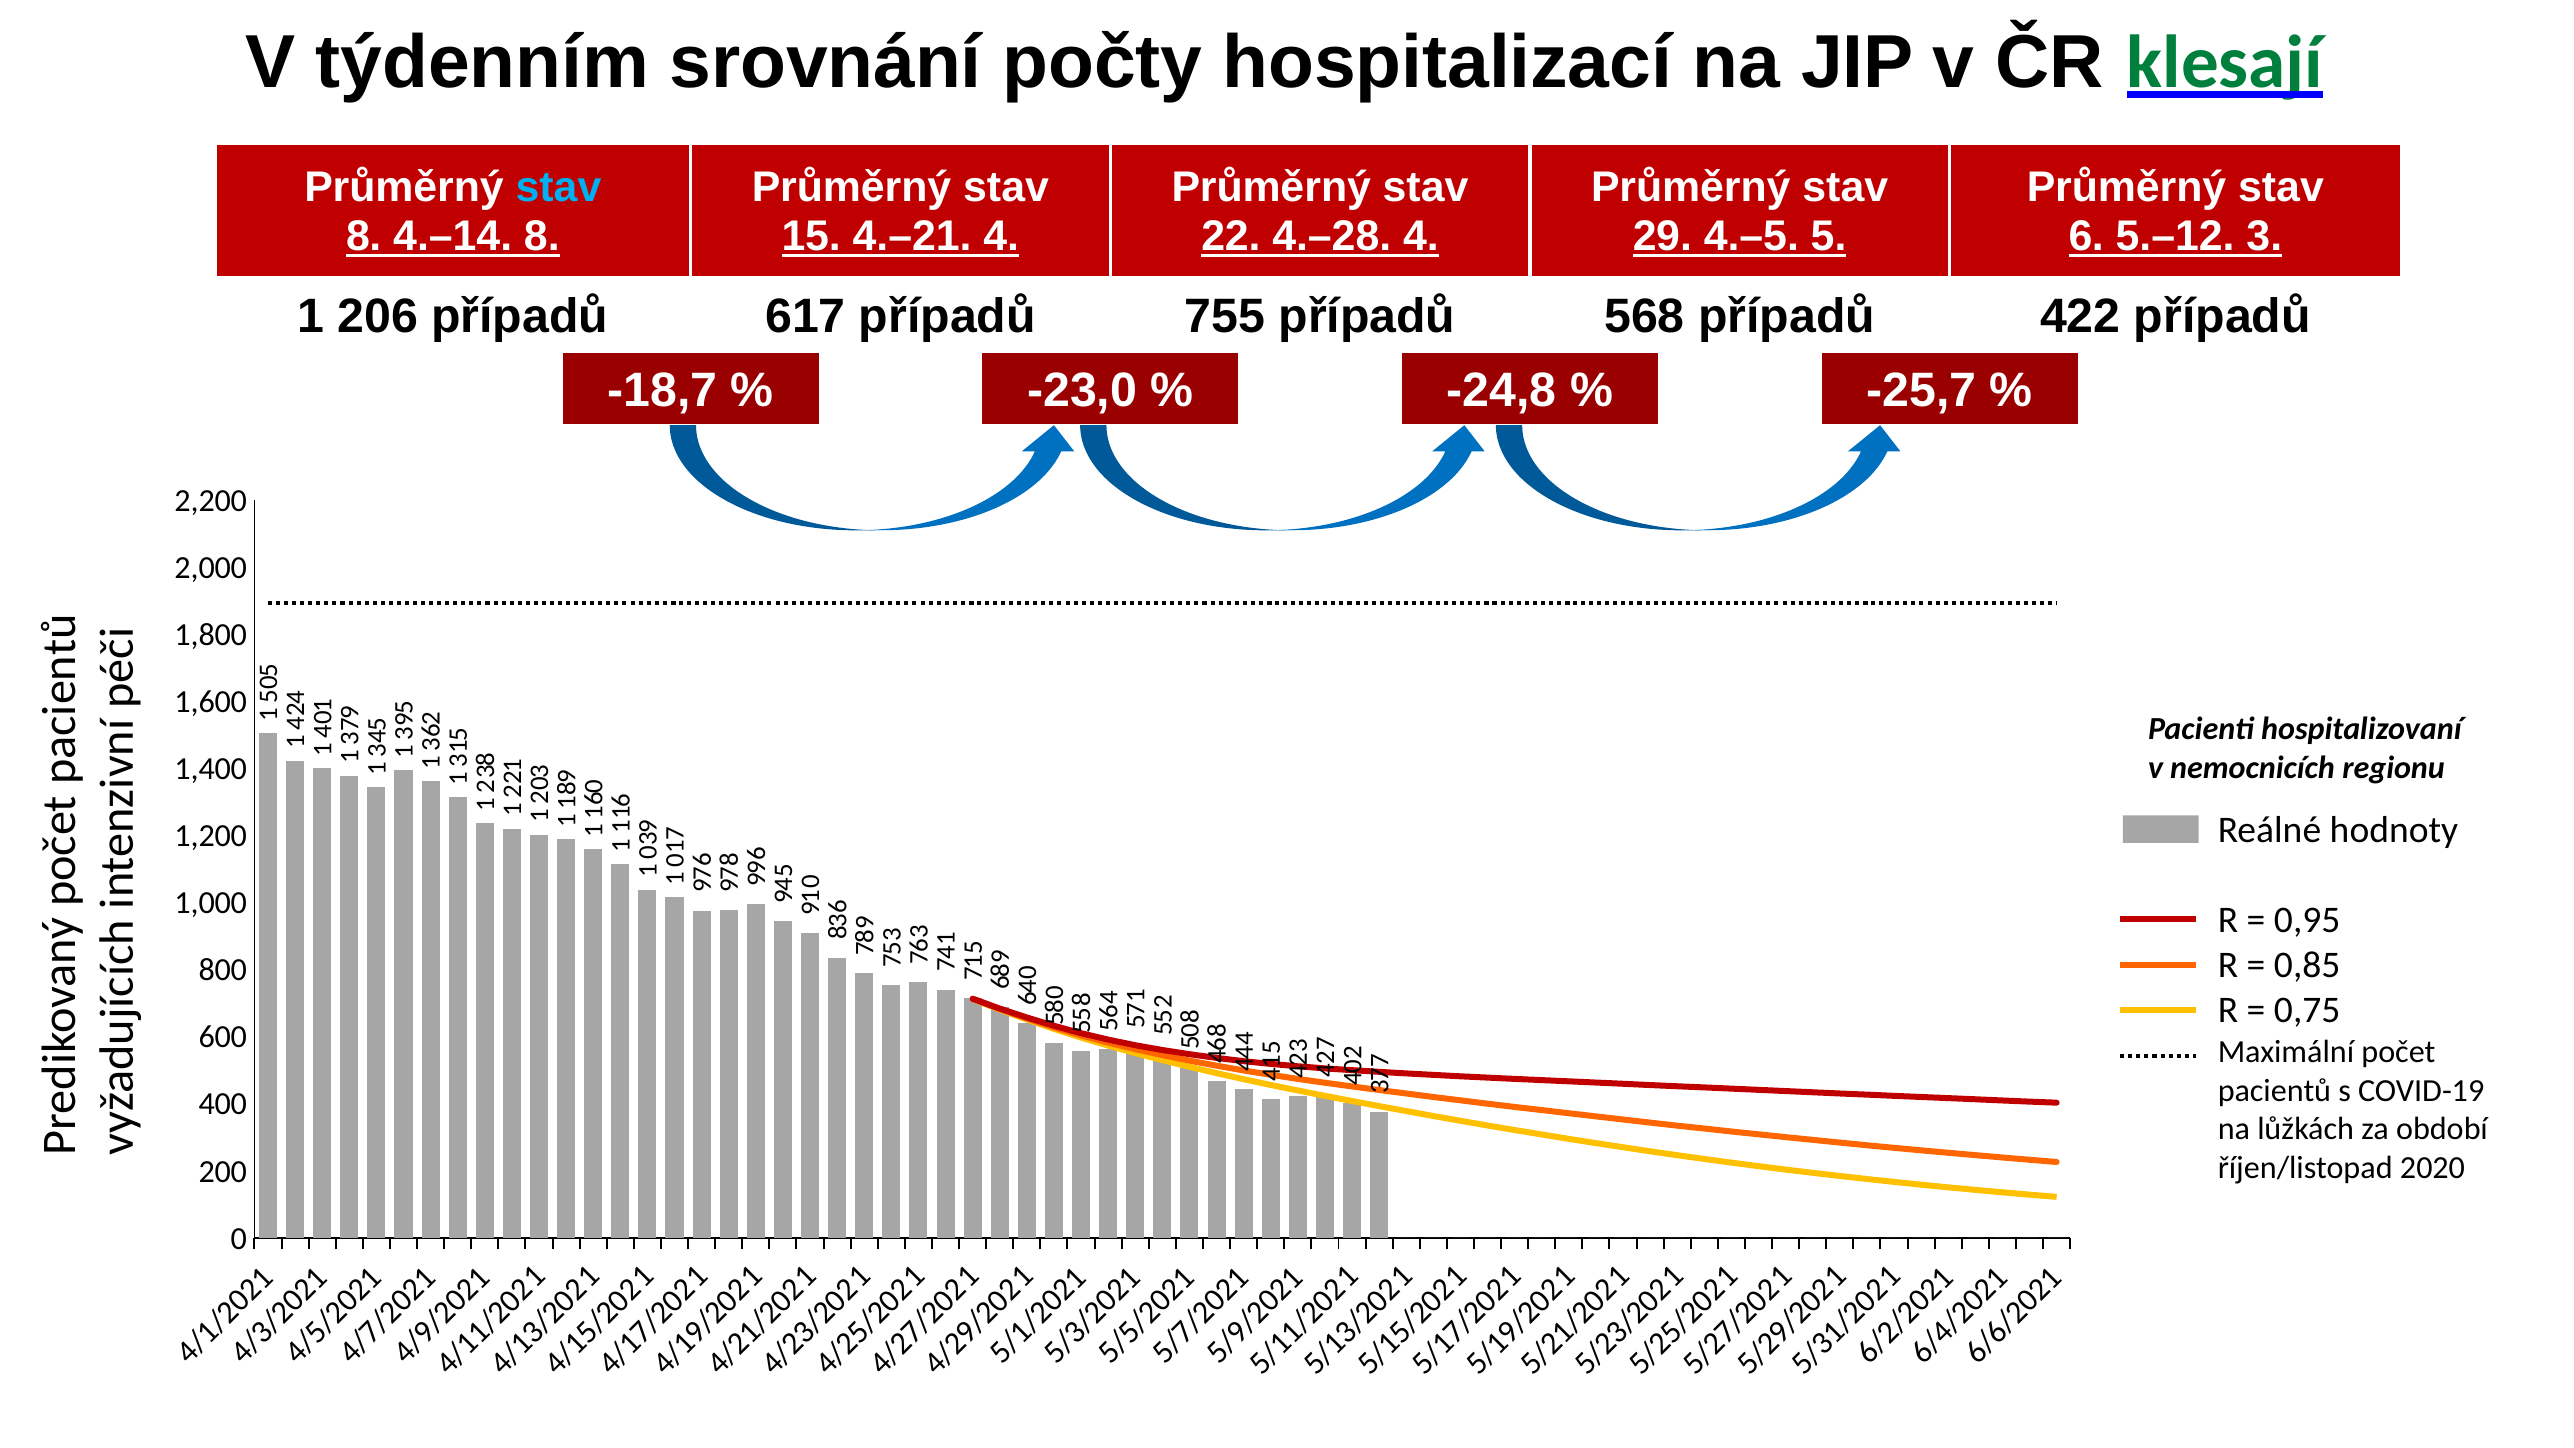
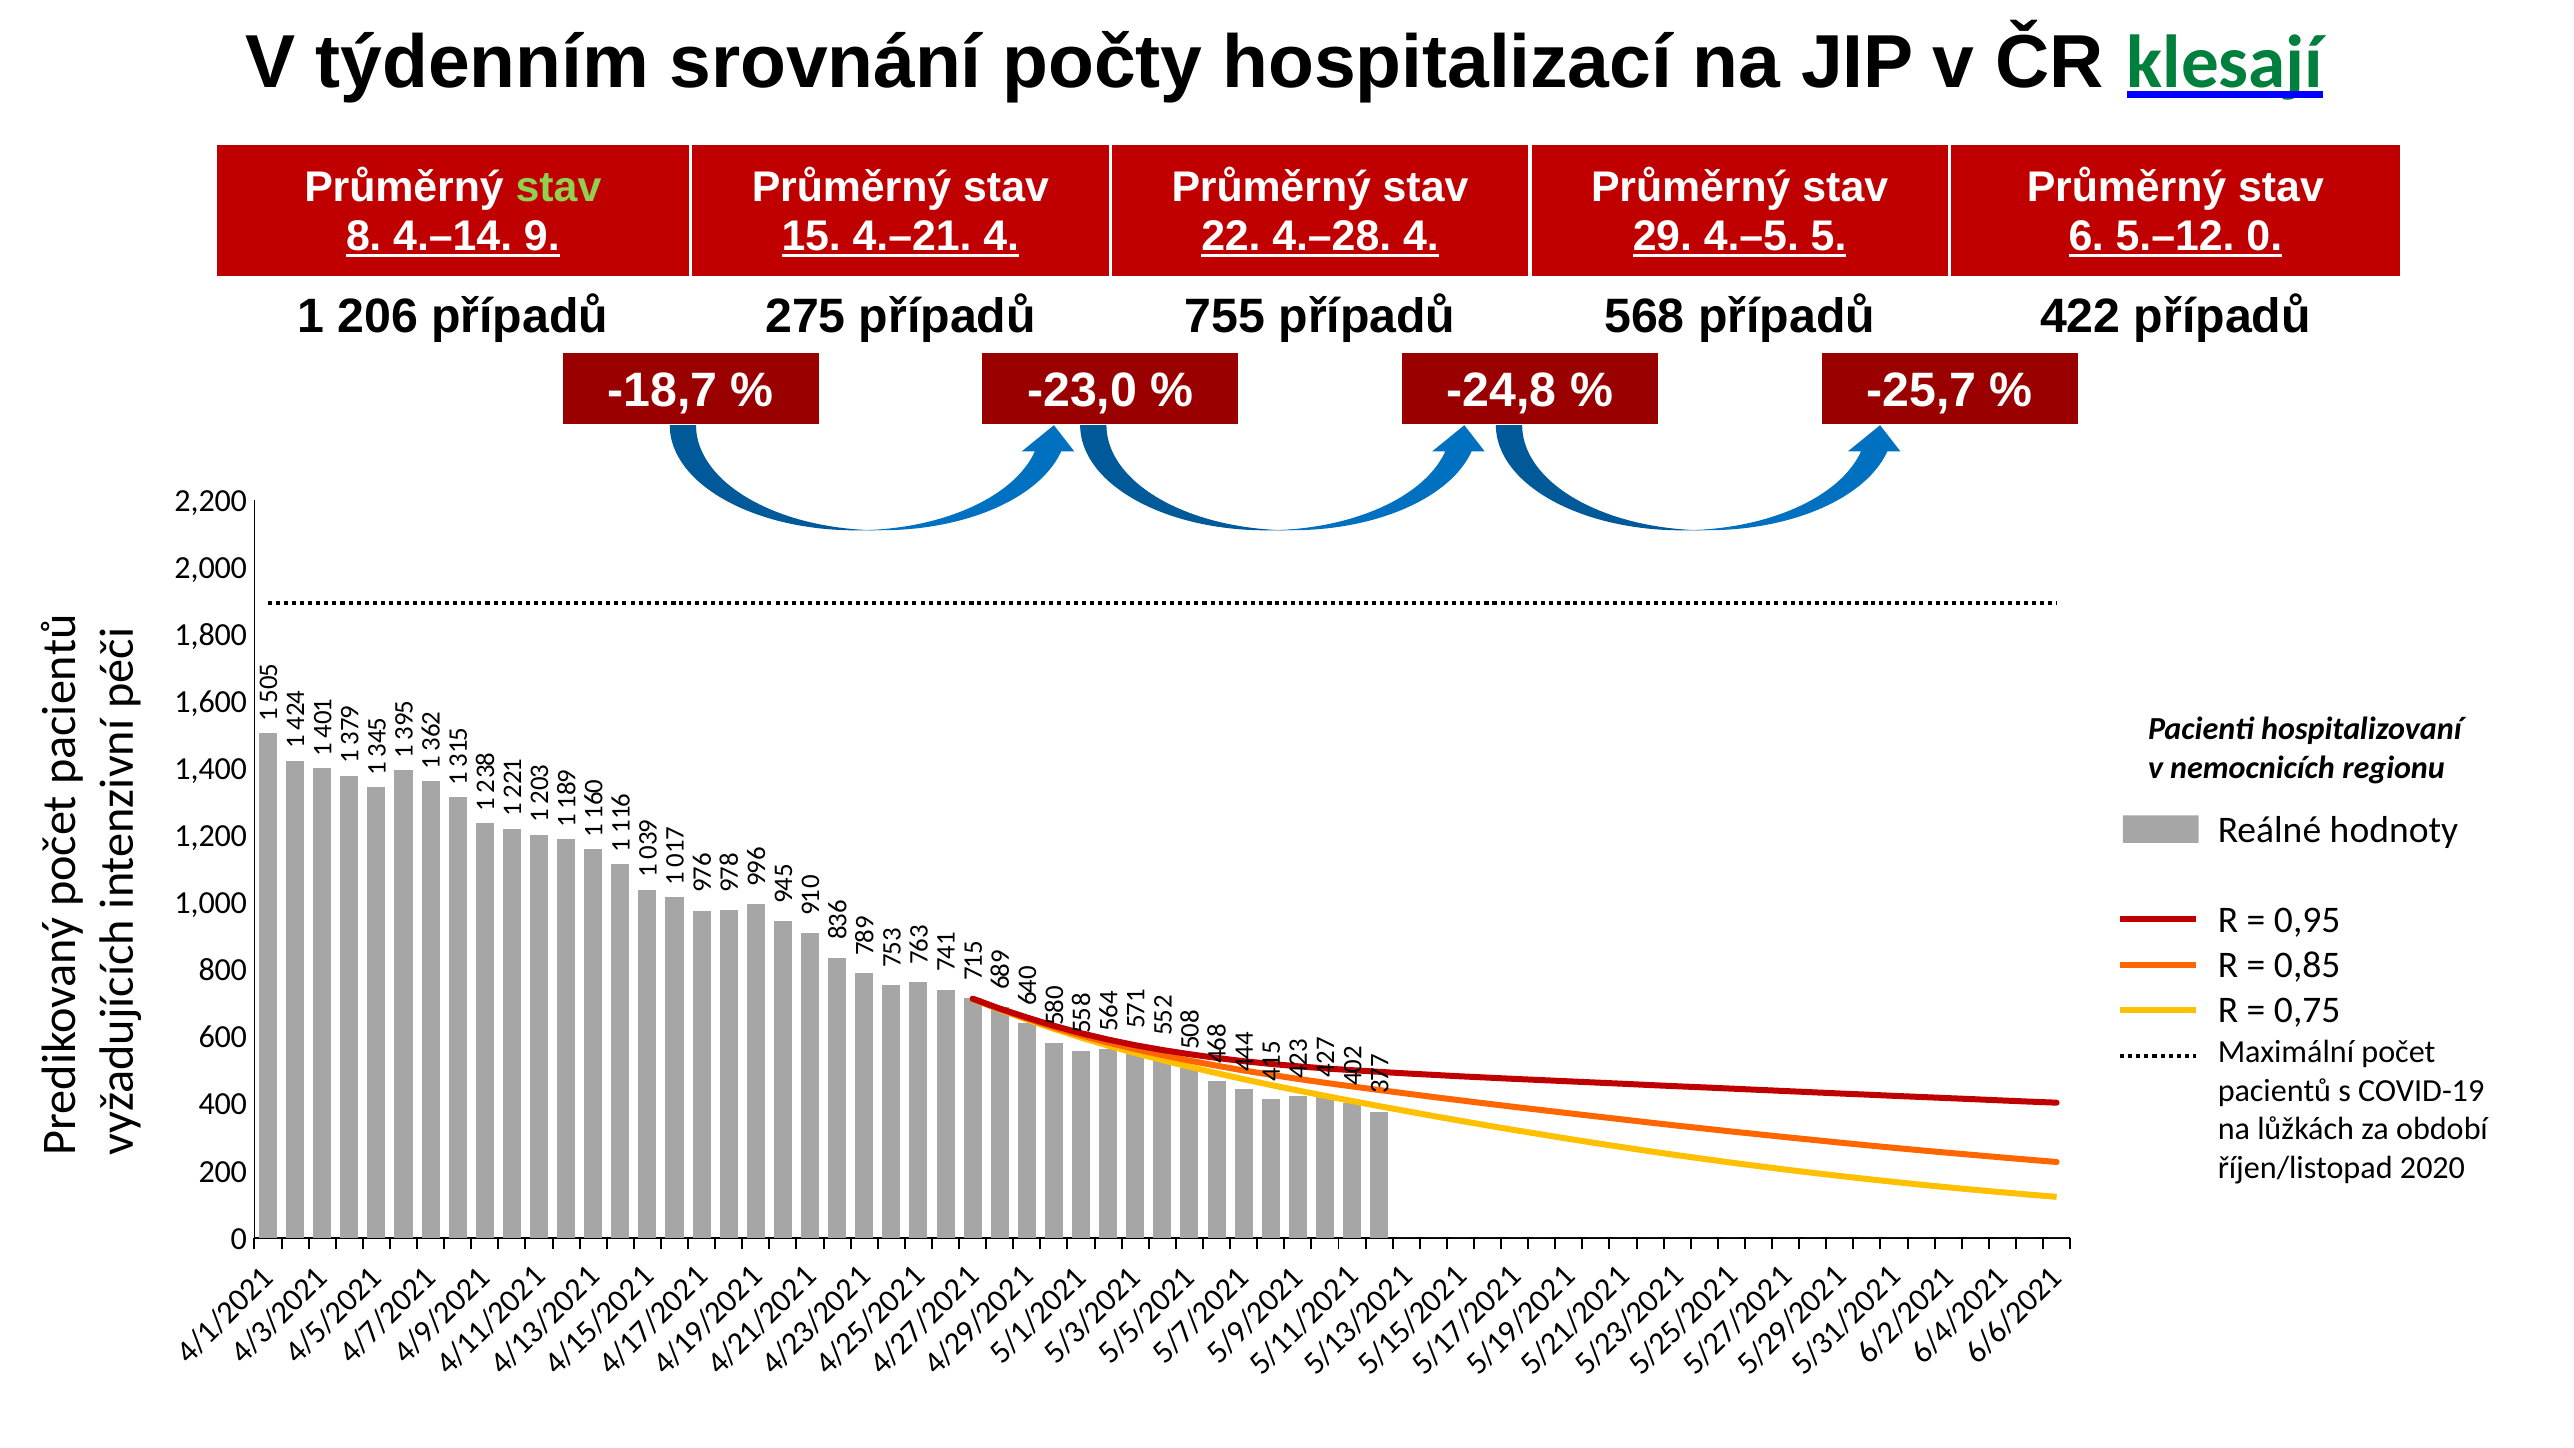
stav at (558, 187) colour: light blue -> light green
4.–14 8: 8 -> 9
5.–12 3: 3 -> 0
617: 617 -> 275
